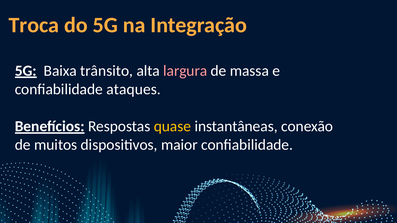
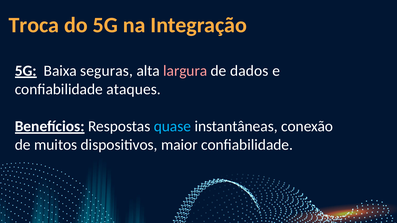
trânsito: trânsito -> seguras
massa: massa -> dados
quase colour: yellow -> light blue
